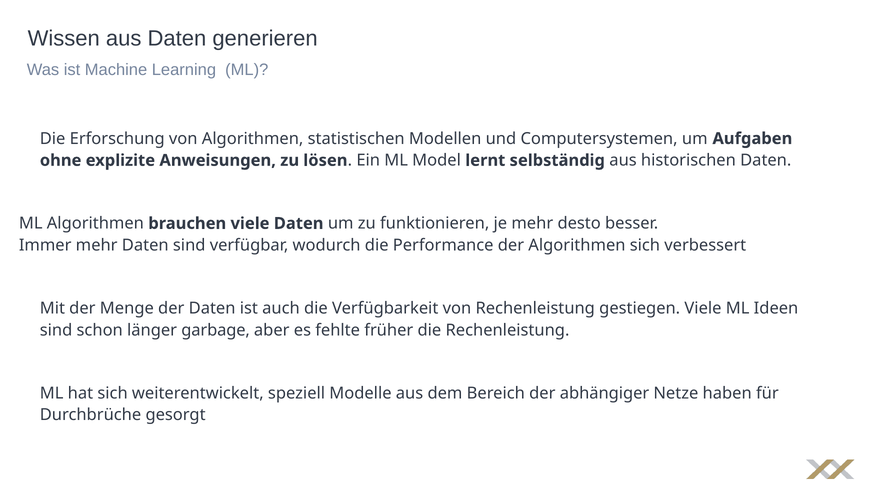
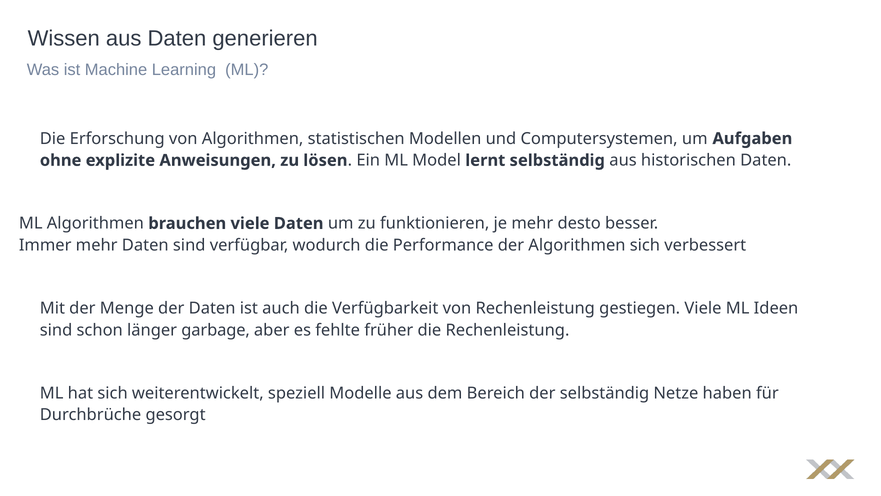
der abhängiger: abhängiger -> selbständig
